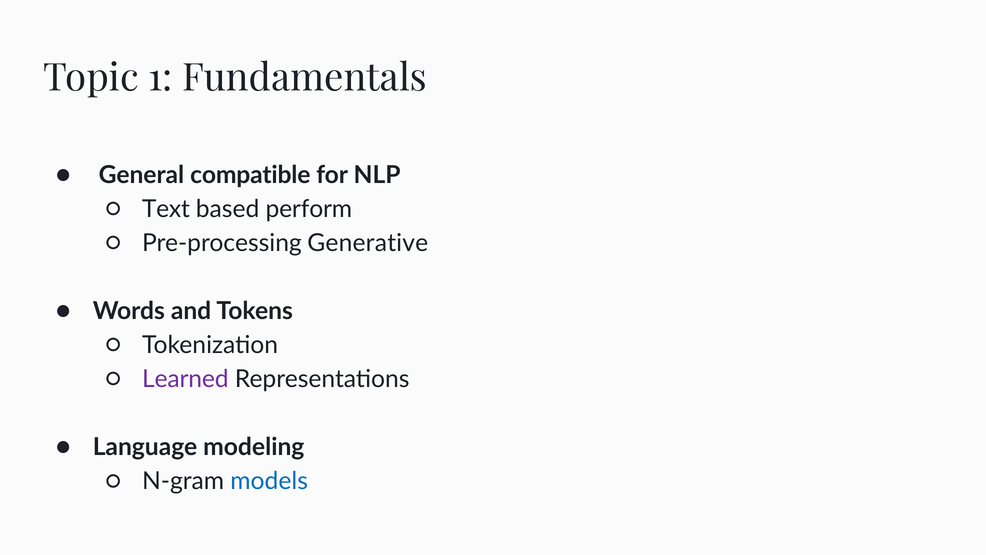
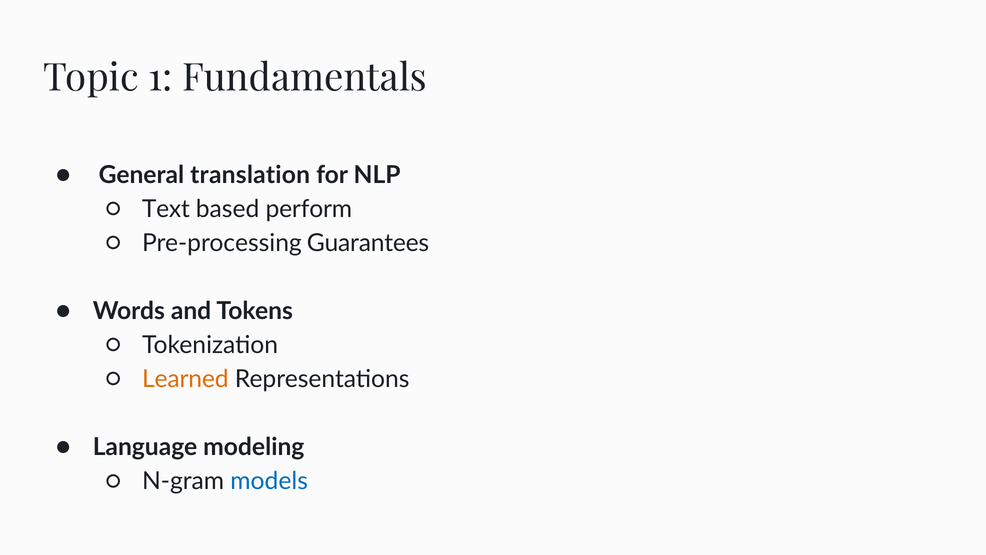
compatible: compatible -> translation
Generative: Generative -> Guarantees
Learned colour: purple -> orange
